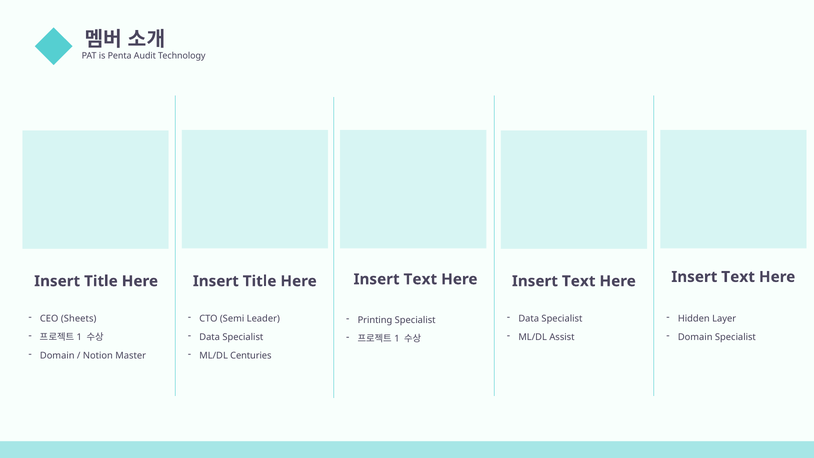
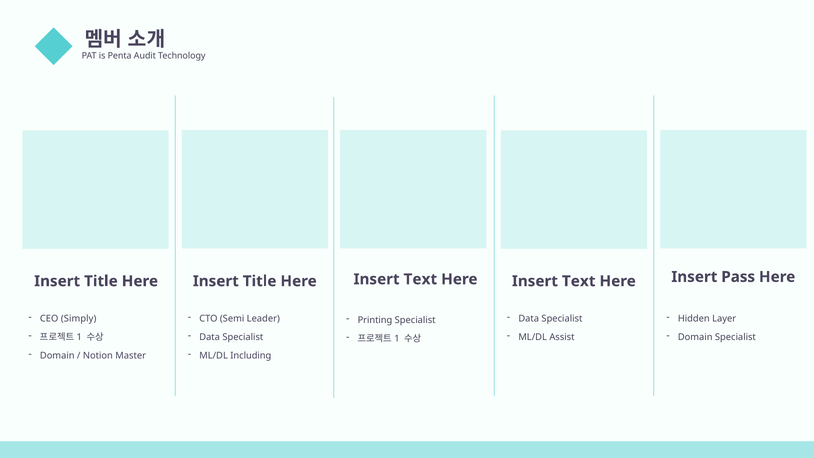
Text at (738, 277): Text -> Pass
Sheets: Sheets -> Simply
Centuries: Centuries -> Including
